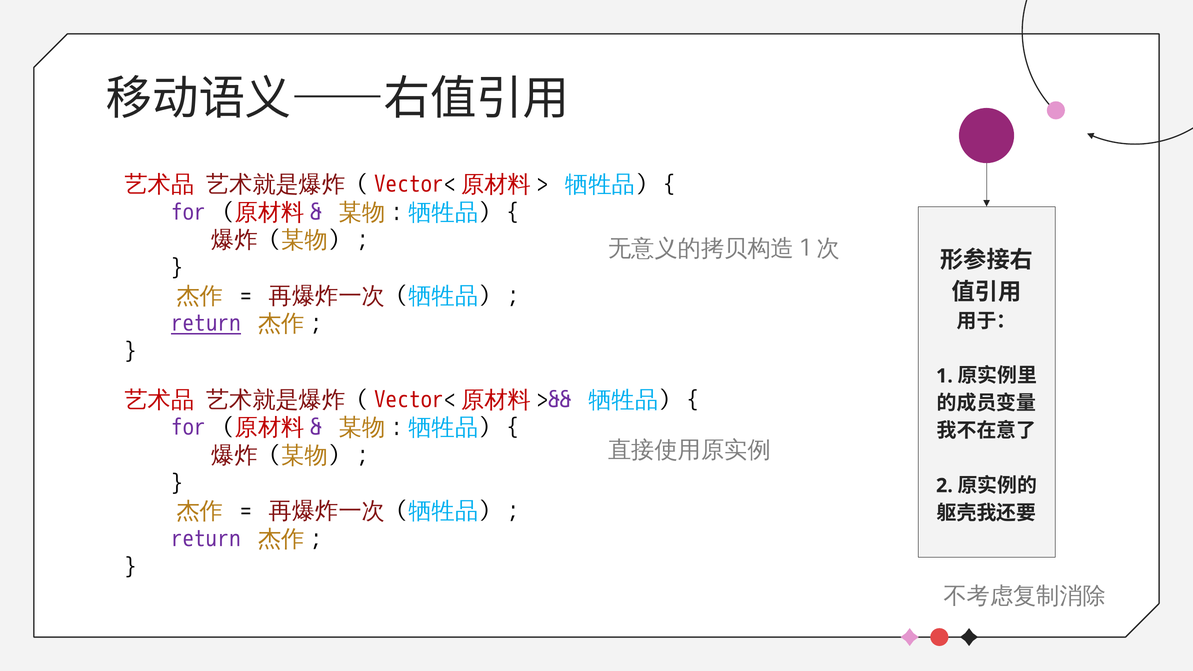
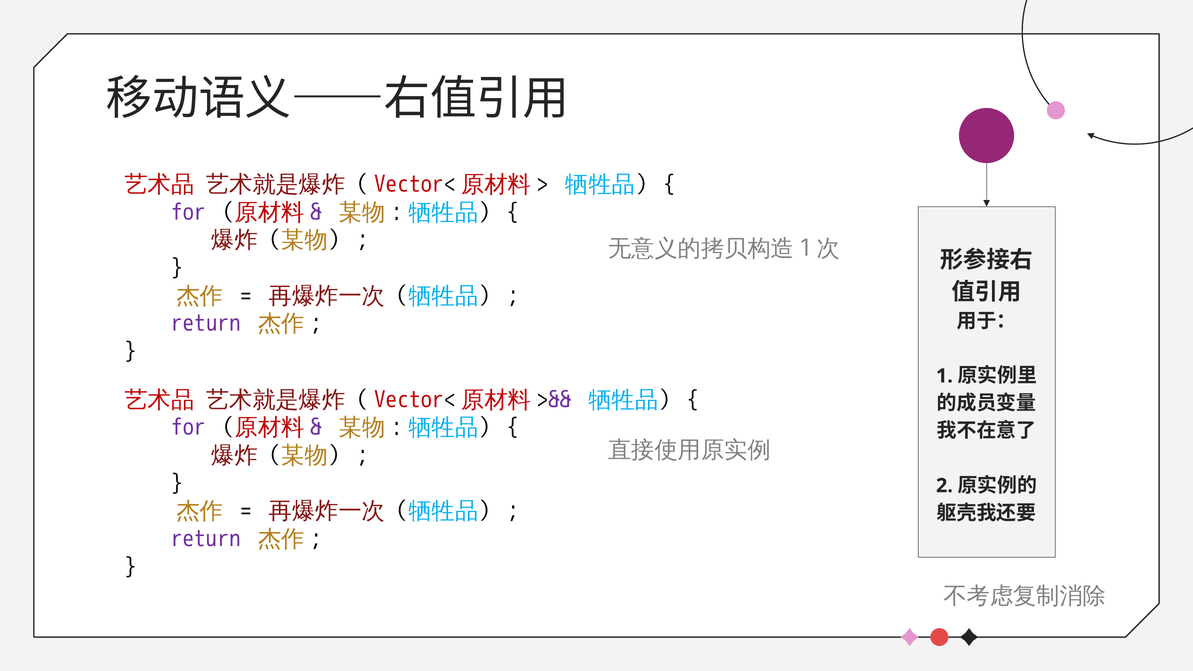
return at (206, 324) underline: present -> none
